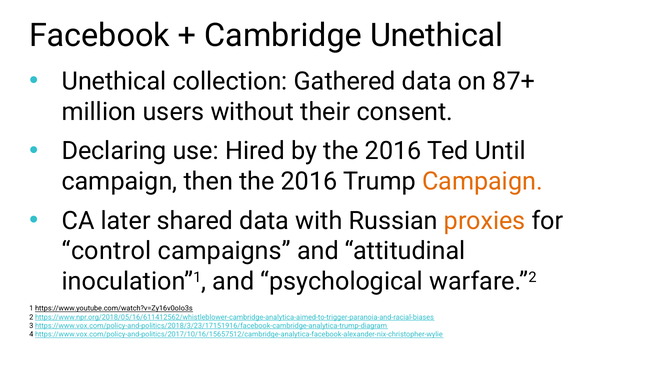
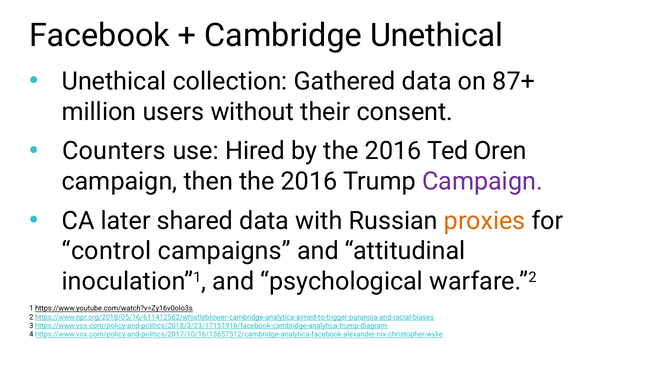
Declaring: Declaring -> Counters
Until: Until -> Oren
Campaign at (482, 181) colour: orange -> purple
